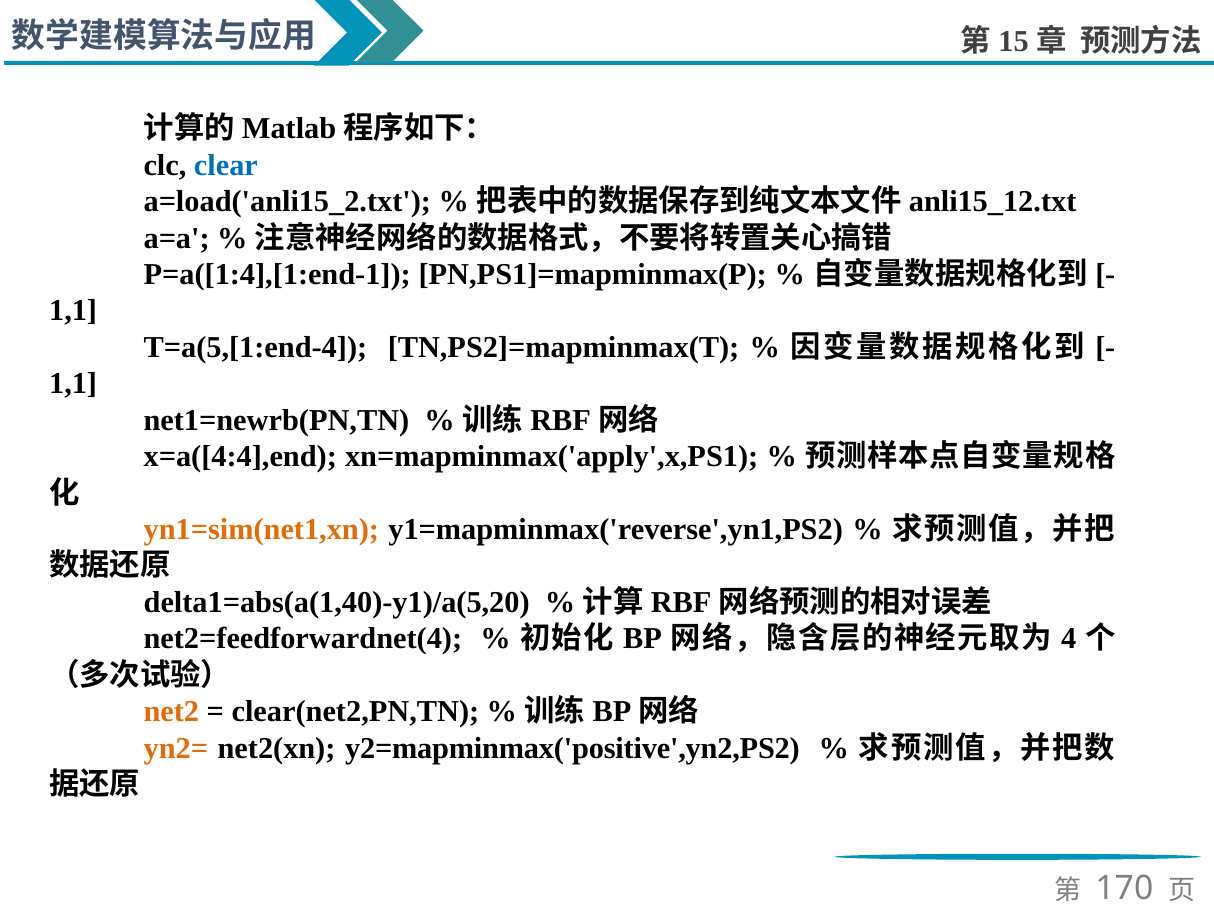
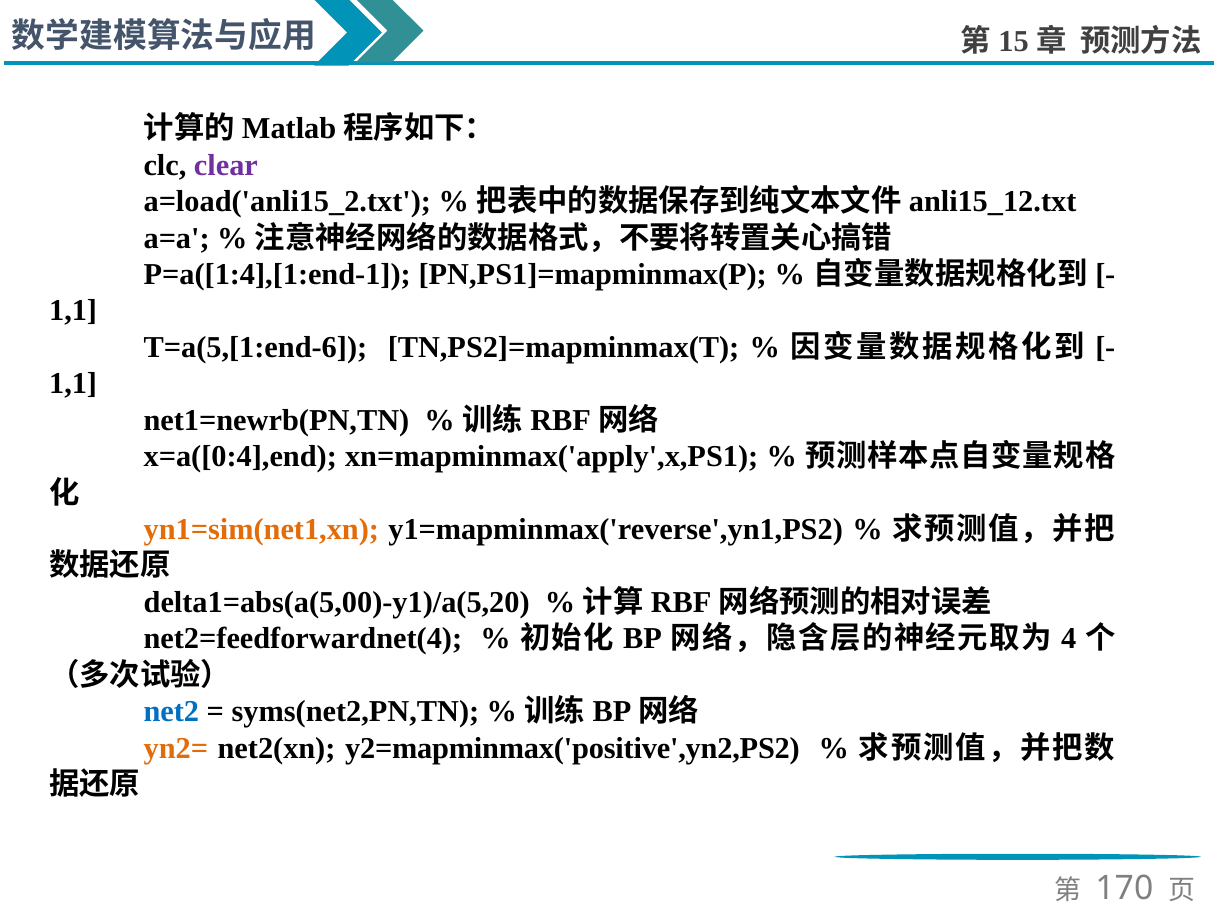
clear colour: blue -> purple
T=a(5,[1:end-4: T=a(5,[1:end-4 -> T=a(5,[1:end-6
x=a([4:4],end: x=a([4:4],end -> x=a([0:4],end
delta1=abs(a(1,40)-y1)/a(5,20: delta1=abs(a(1,40)-y1)/a(5,20 -> delta1=abs(a(5,00)-y1)/a(5,20
net2 colour: orange -> blue
clear(net2,PN,TN: clear(net2,PN,TN -> syms(net2,PN,TN
